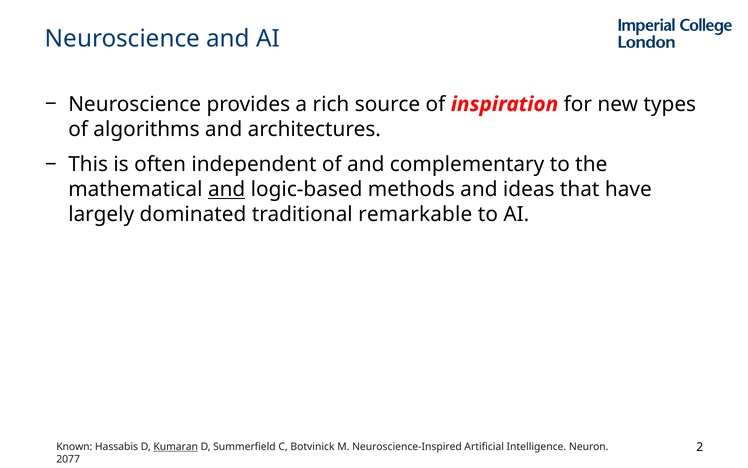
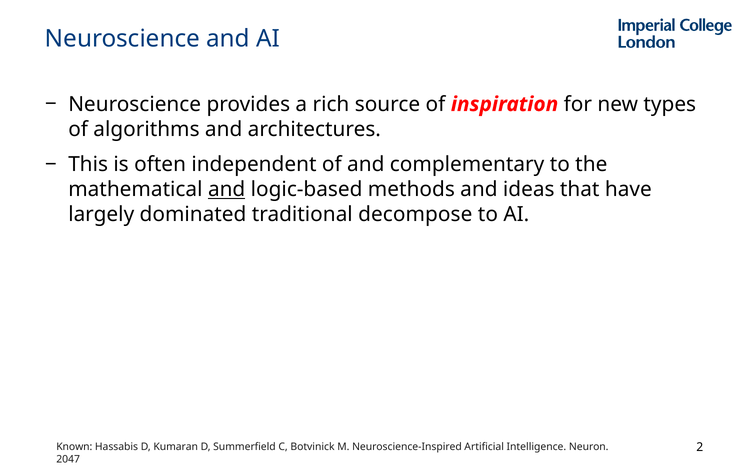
remarkable: remarkable -> decompose
Kumaran underline: present -> none
2077: 2077 -> 2047
